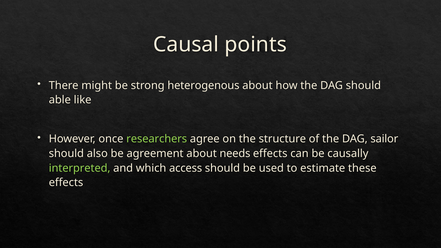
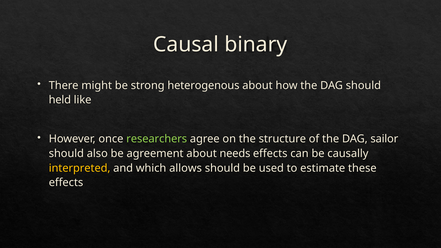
points: points -> binary
able: able -> held
interpreted colour: light green -> yellow
access: access -> allows
